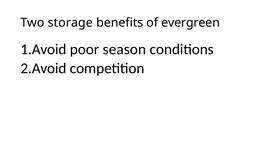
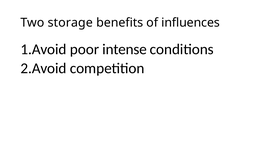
evergreen: evergreen -> influences
season: season -> intense
